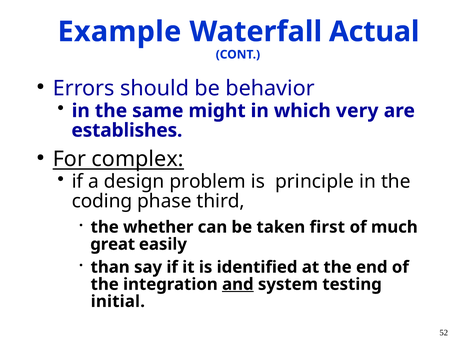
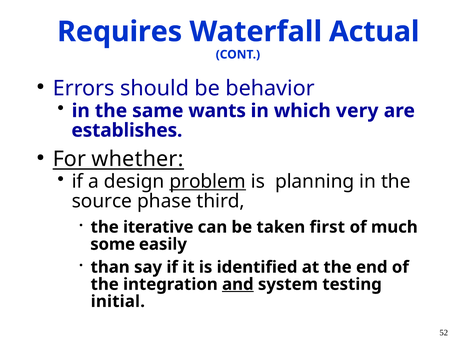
Example: Example -> Requires
might: might -> wants
complex: complex -> whether
problem underline: none -> present
principle: principle -> planning
coding: coding -> source
whether: whether -> iterative
great: great -> some
